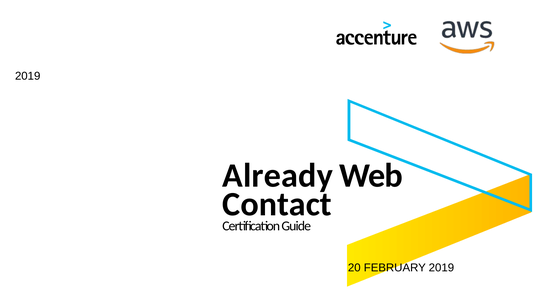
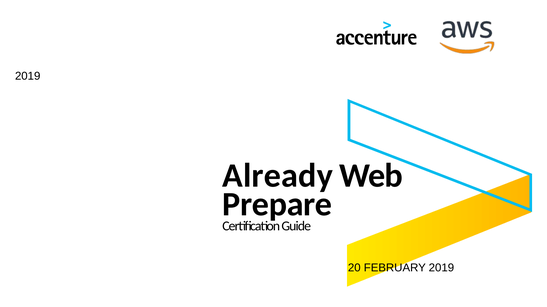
Contact: Contact -> Prepare
